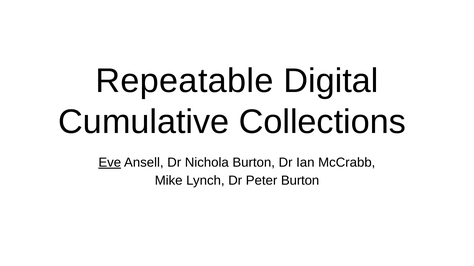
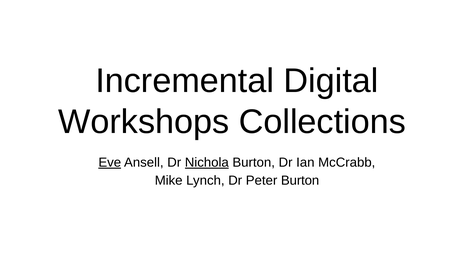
Repeatable: Repeatable -> Incremental
Cumulative: Cumulative -> Workshops
Nichola underline: none -> present
